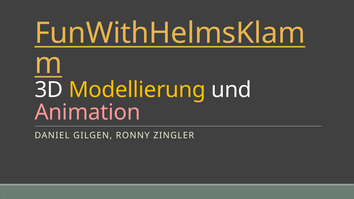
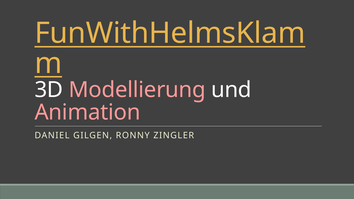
Modellierung colour: yellow -> pink
